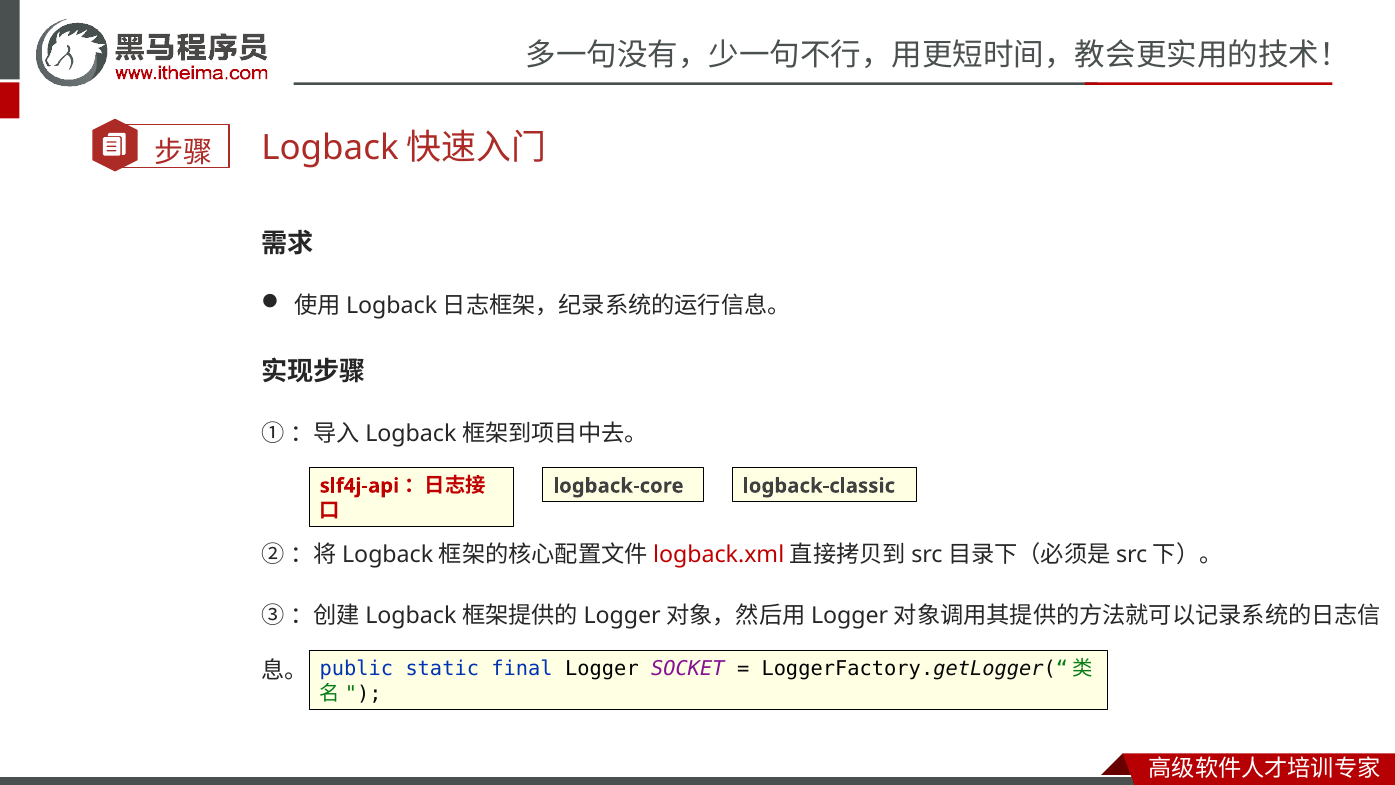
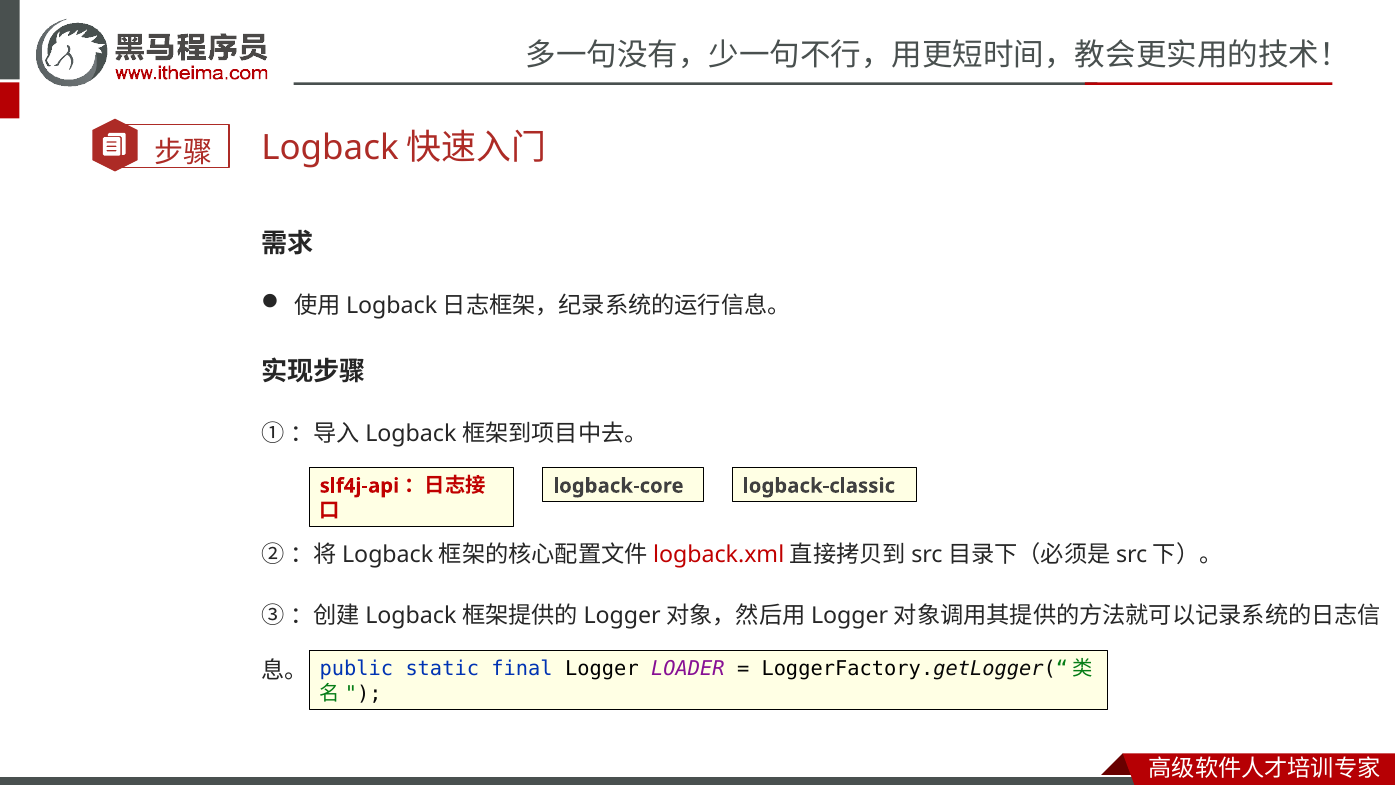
SOCKET: SOCKET -> LOADER
